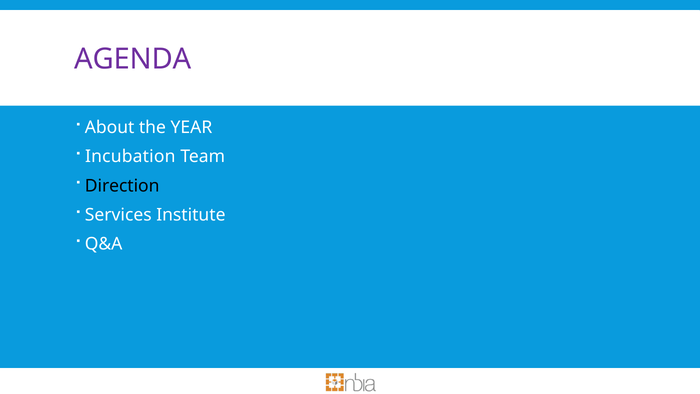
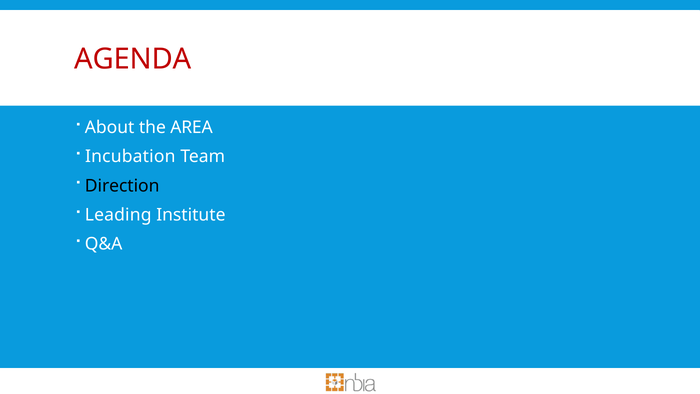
AGENDA colour: purple -> red
YEAR: YEAR -> AREA
Services: Services -> Leading
